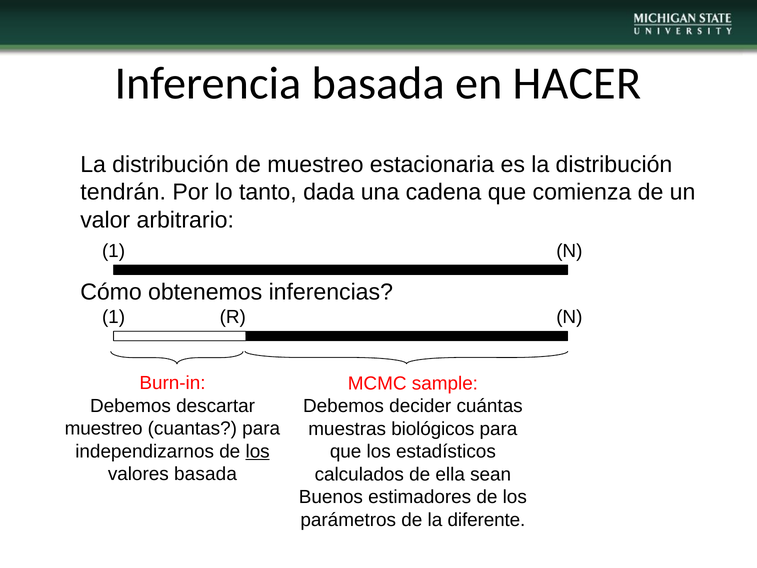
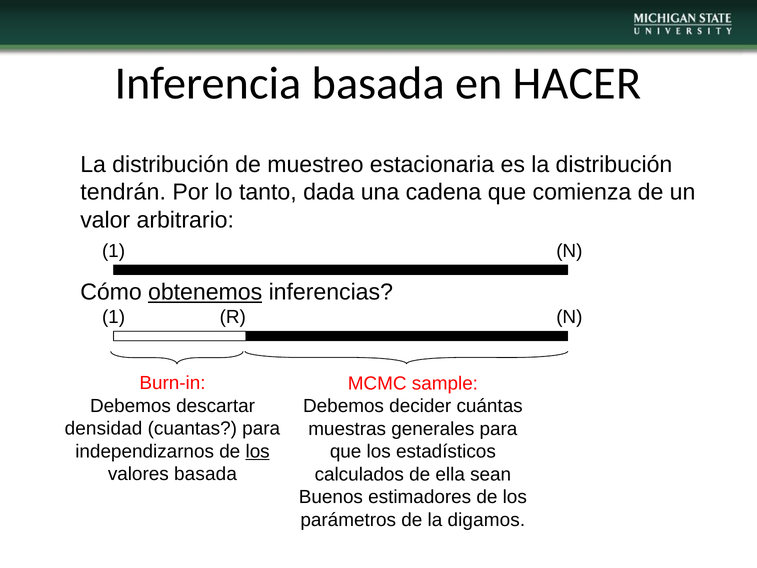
obtenemos underline: none -> present
muestreo at (104, 428): muestreo -> densidad
biológicos: biológicos -> generales
diferente: diferente -> digamos
